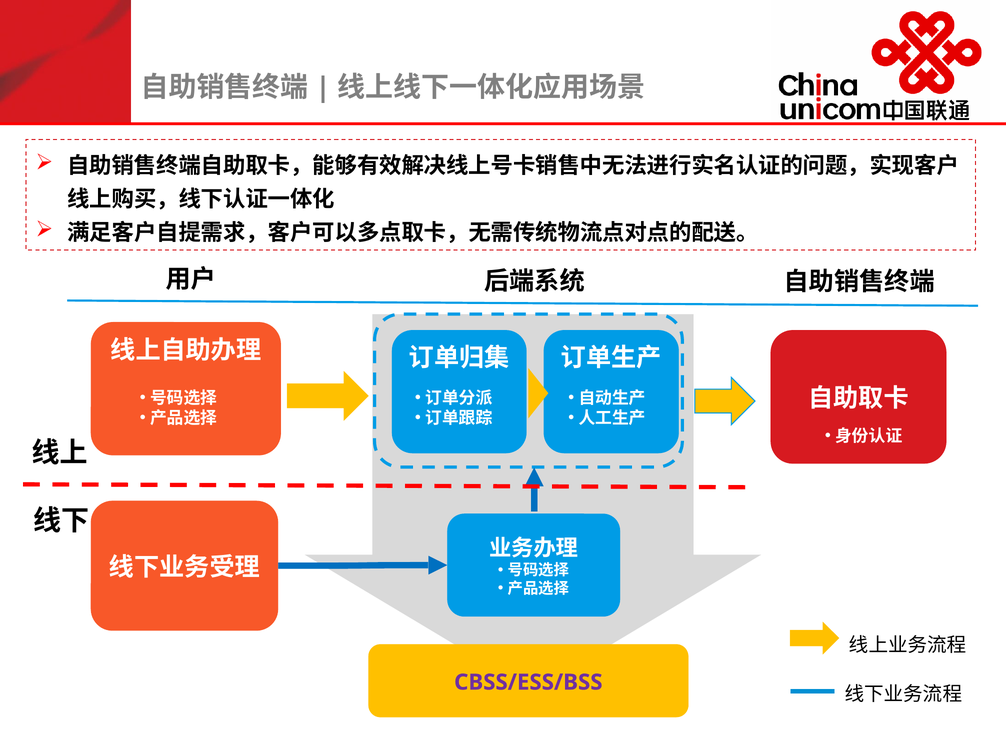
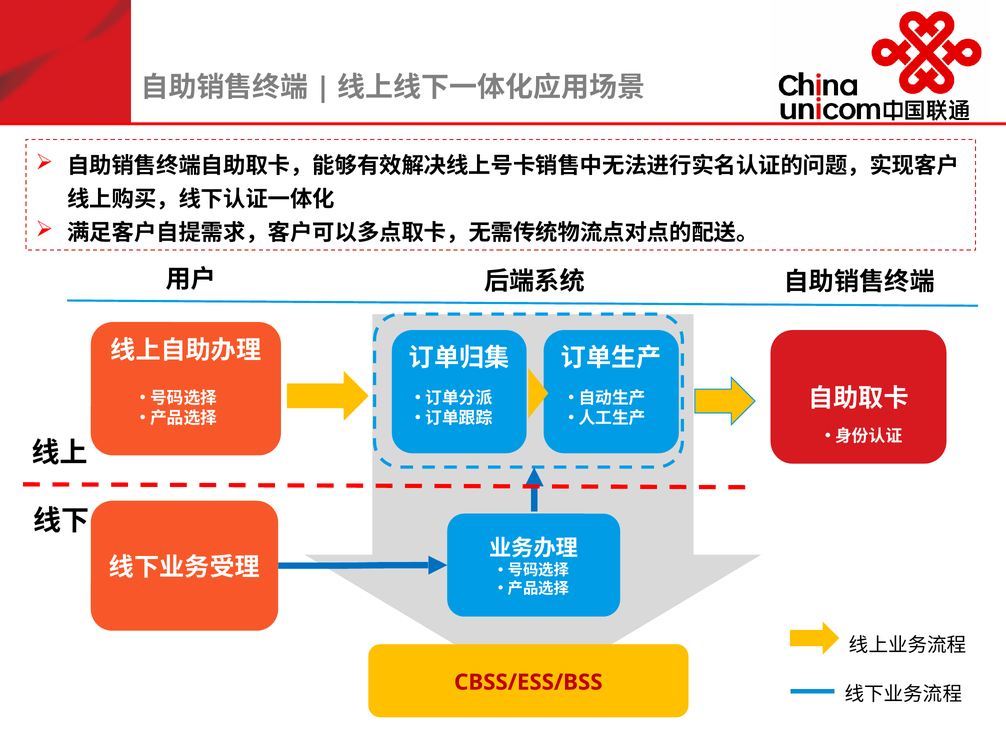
CBSS/ESS/BSS colour: purple -> red
